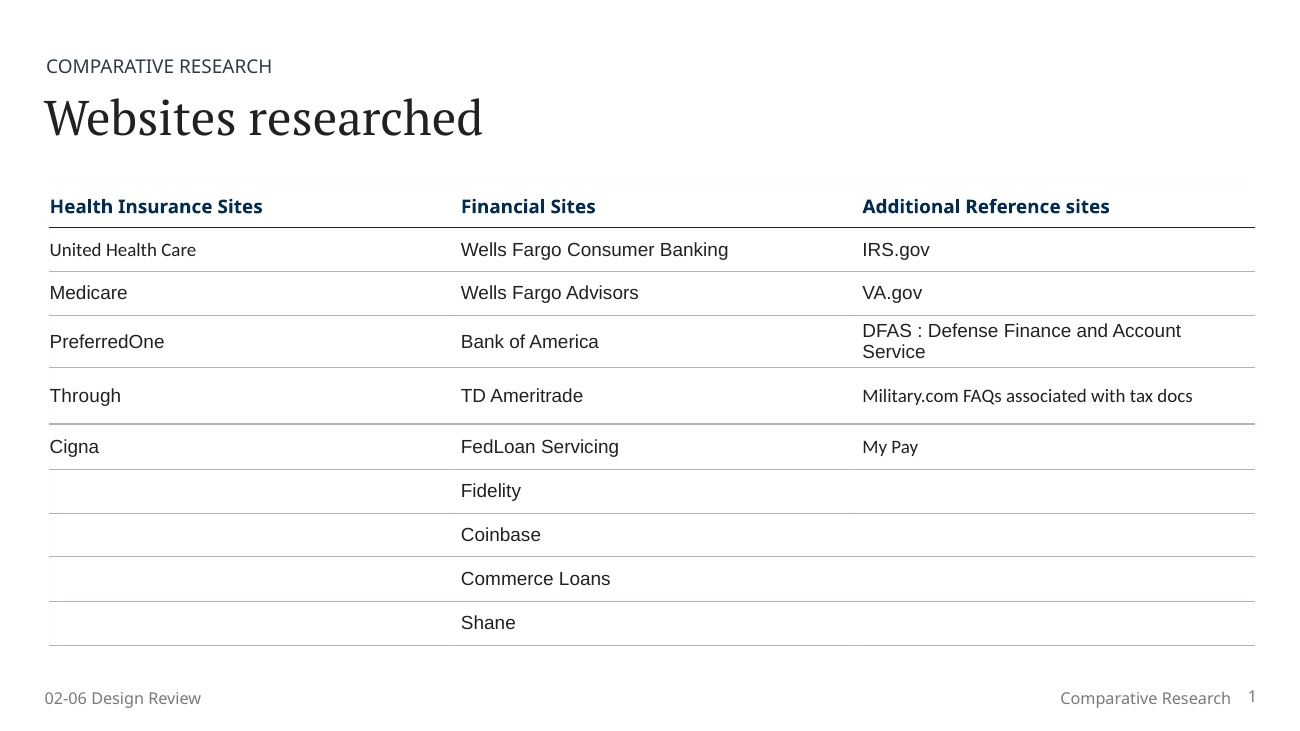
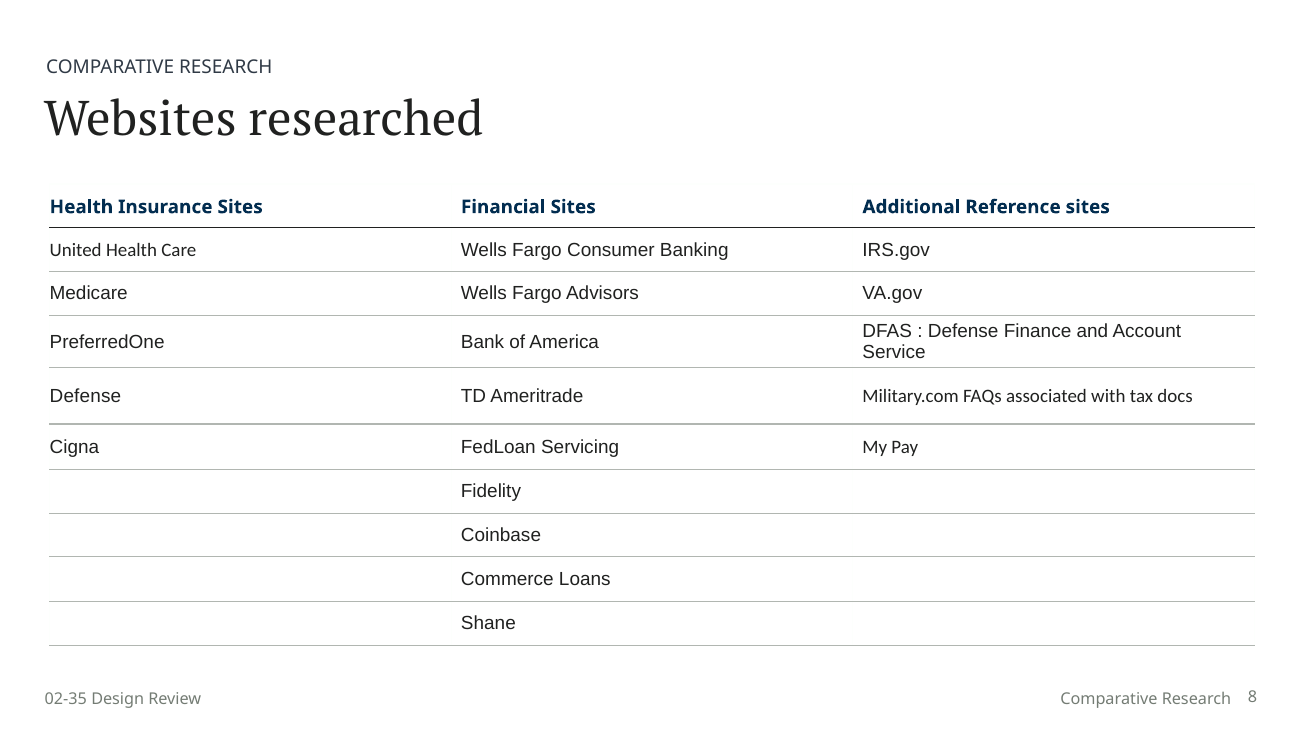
Through at (85, 396): Through -> Defense
02-06: 02-06 -> 02-35
1: 1 -> 8
